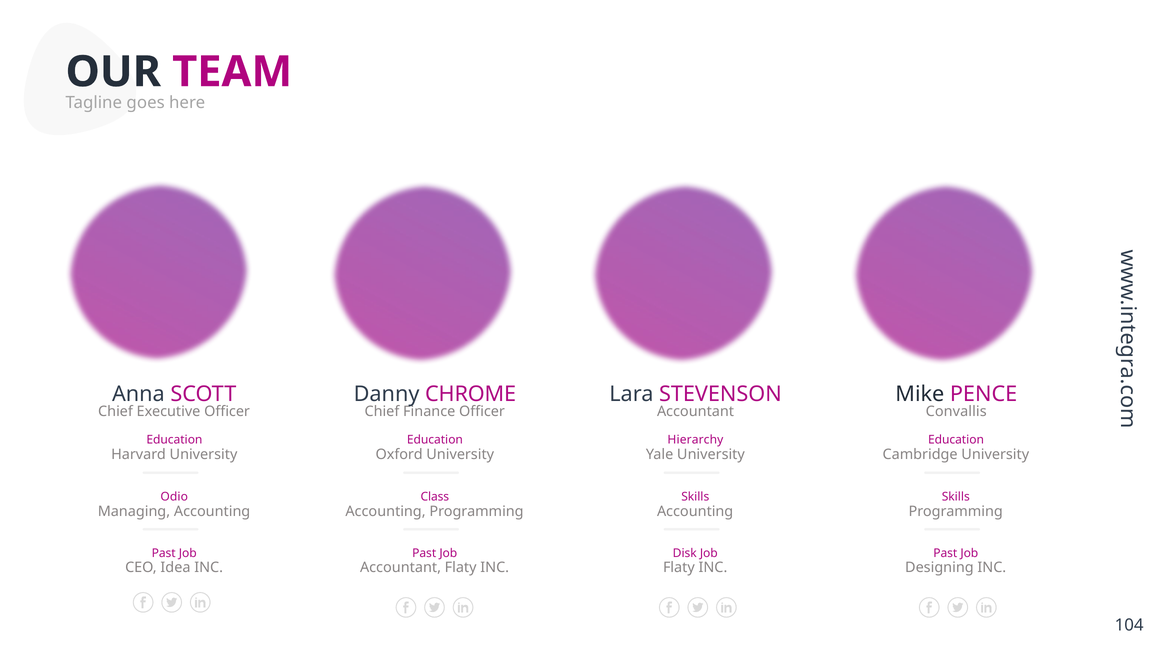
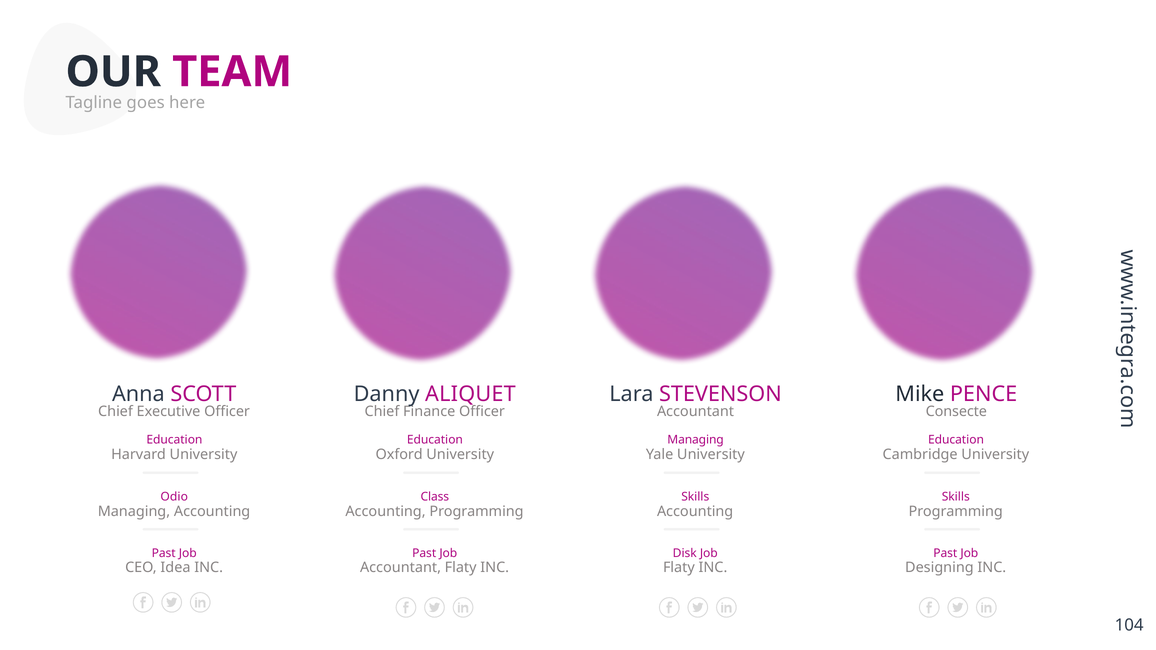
CHROME: CHROME -> ALIQUET
Convallis: Convallis -> Consecte
Hierarchy at (695, 440): Hierarchy -> Managing
